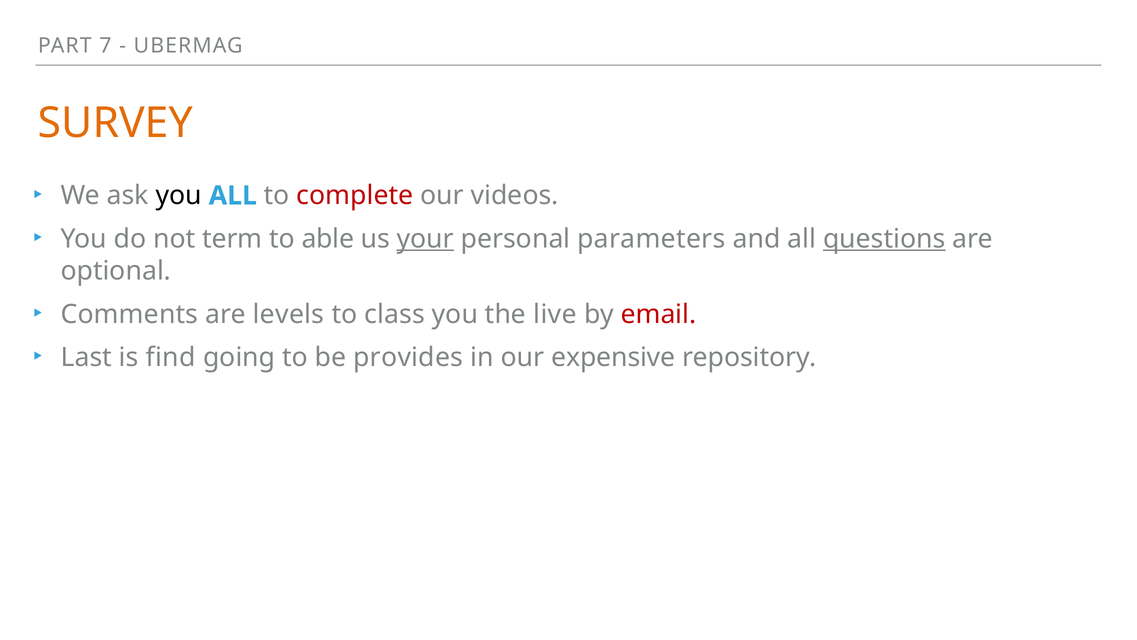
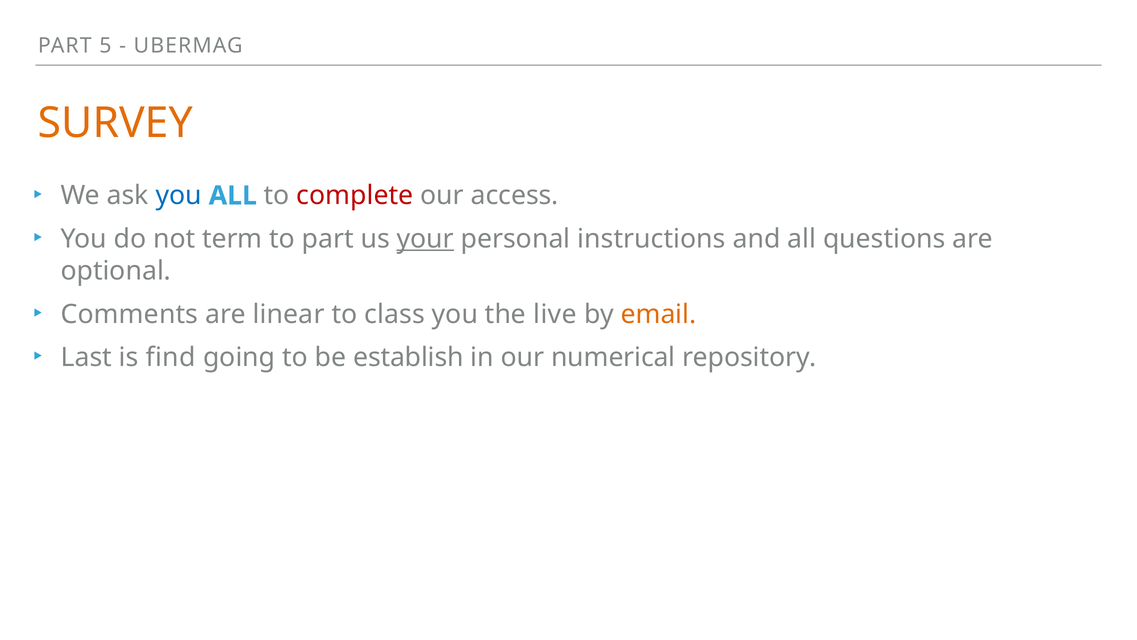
7: 7 -> 5
you at (179, 196) colour: black -> blue
videos: videos -> access
to able: able -> part
parameters: parameters -> instructions
questions underline: present -> none
levels: levels -> linear
email colour: red -> orange
provides: provides -> establish
expensive: expensive -> numerical
